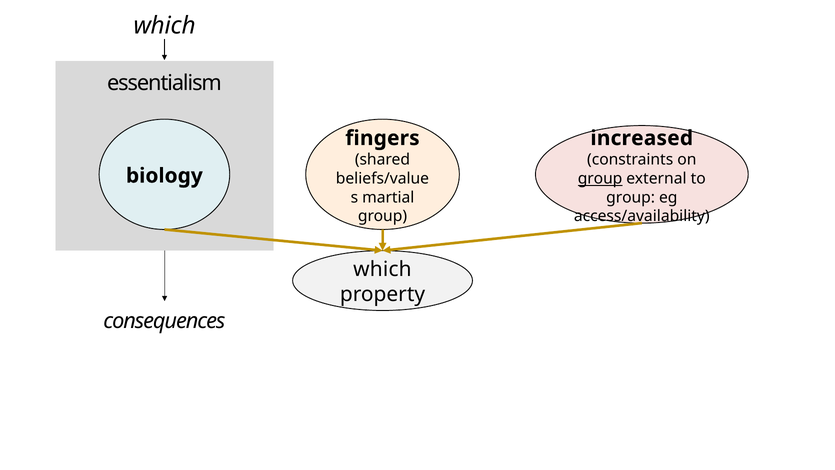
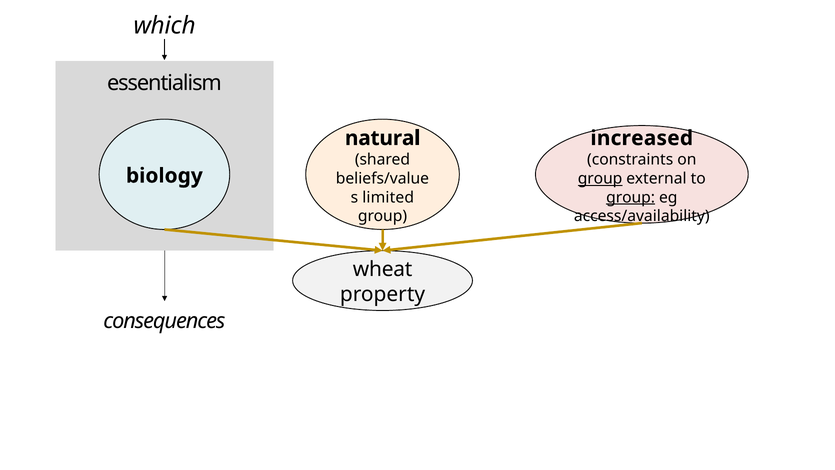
fingers: fingers -> natural
martial: martial -> limited
group at (631, 197) underline: none -> present
which at (382, 269): which -> wheat
